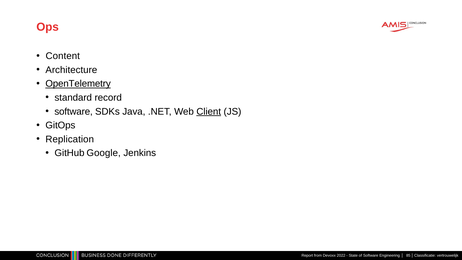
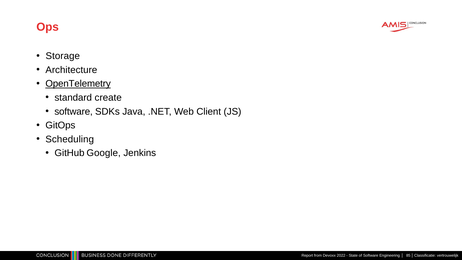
Content: Content -> Storage
record: record -> create
Client underline: present -> none
Replication: Replication -> Scheduling
